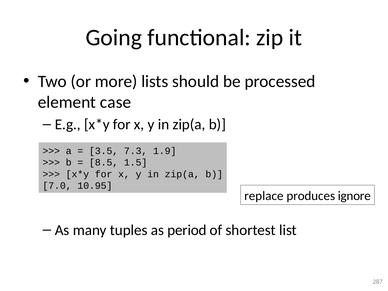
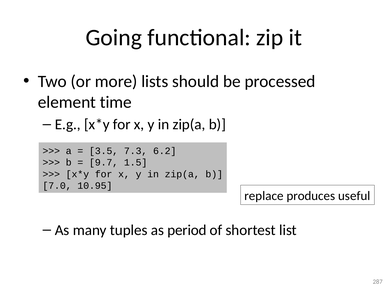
case: case -> time
1.9: 1.9 -> 6.2
8.5: 8.5 -> 9.7
ignore: ignore -> useful
